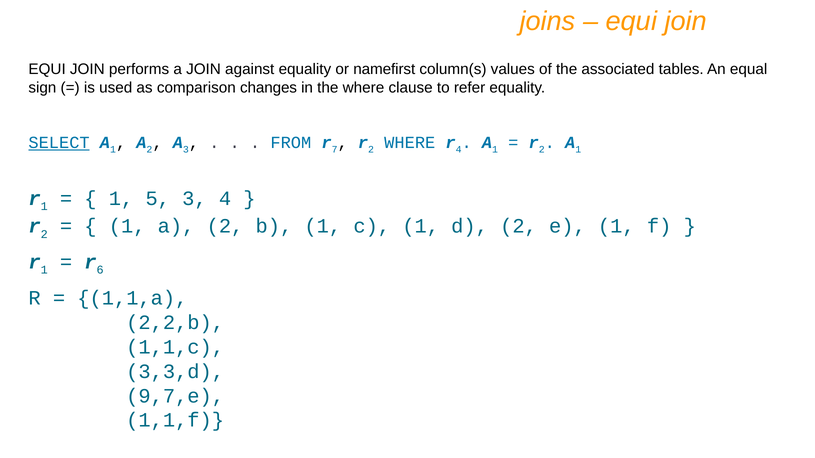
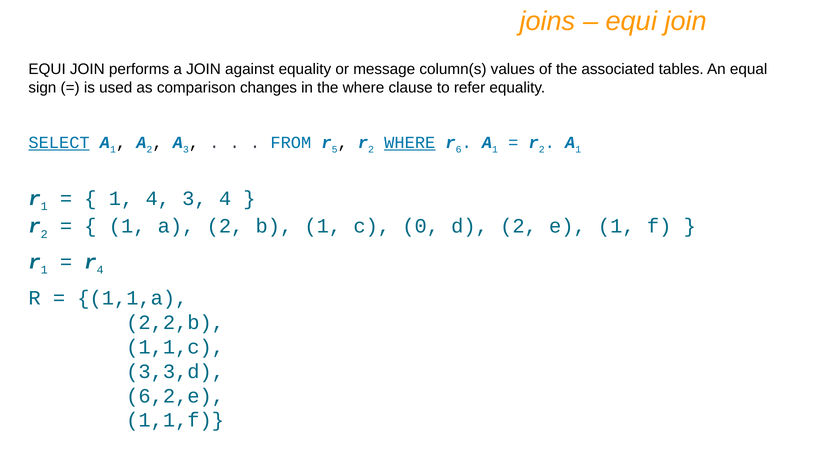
namefirst: namefirst -> message
7: 7 -> 5
WHERE at (410, 143) underline: none -> present
r 4: 4 -> 6
1 5: 5 -> 4
c 1: 1 -> 0
r 6: 6 -> 4
9,7,e: 9,7,e -> 6,2,e
